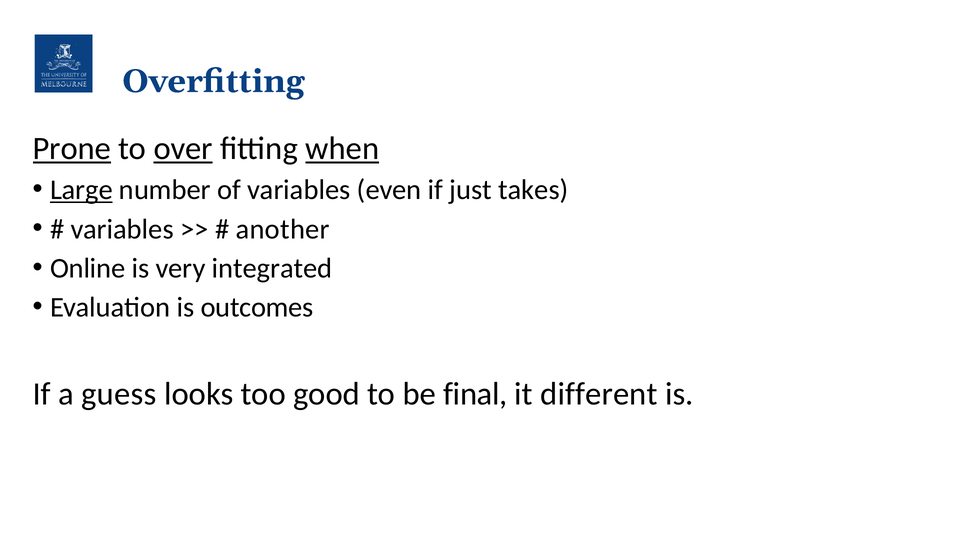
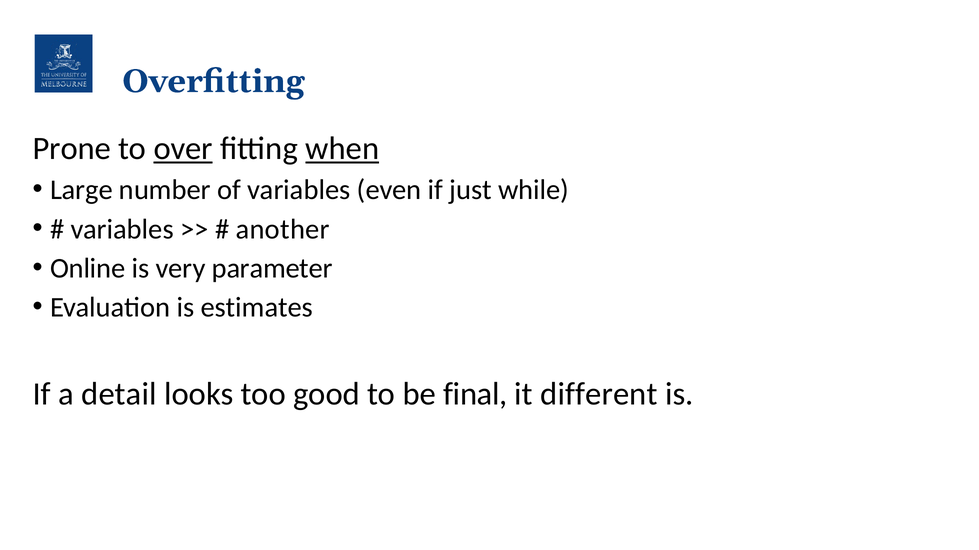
Prone underline: present -> none
Large underline: present -> none
takes: takes -> while
integrated: integrated -> parameter
outcomes: outcomes -> estimates
guess: guess -> detail
